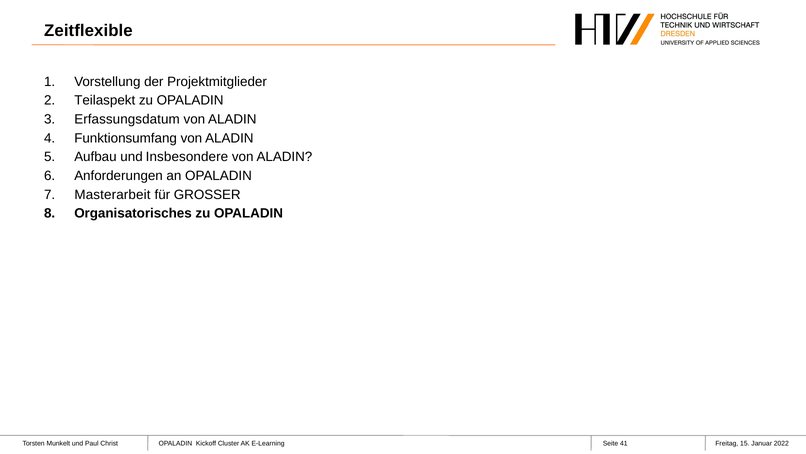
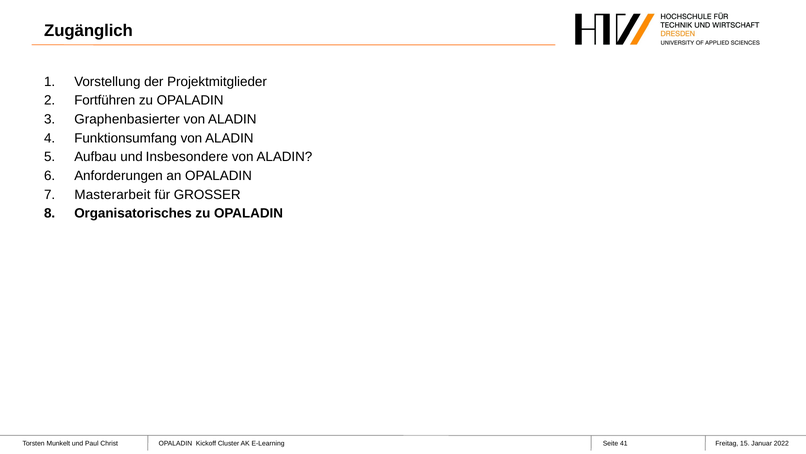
Zeitflexible: Zeitflexible -> Zugänglich
Teilaspekt: Teilaspekt -> Fortführen
Erfassungsdatum: Erfassungsdatum -> Graphenbasierter
